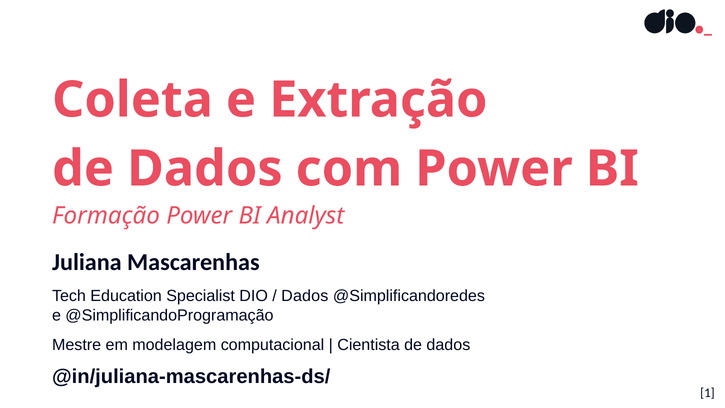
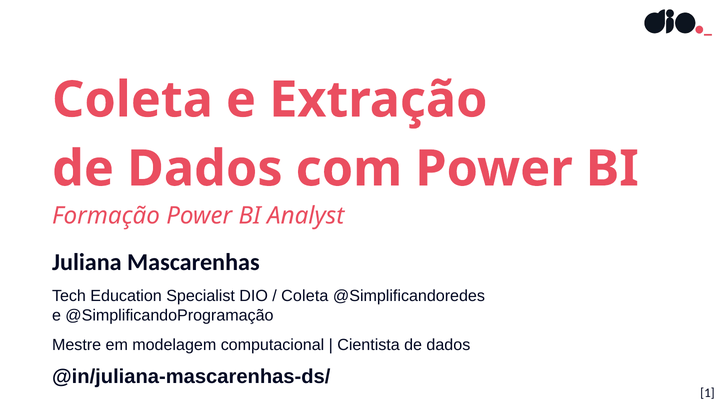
Dados at (305, 296): Dados -> Coleta
